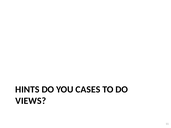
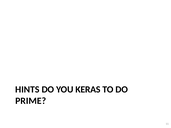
CASES: CASES -> KERAS
VIEWS: VIEWS -> PRIME
